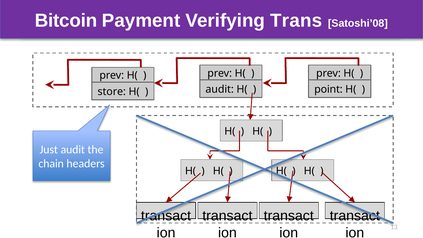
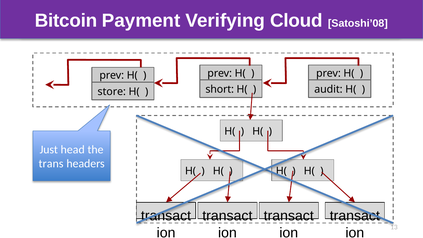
Trans: Trans -> Cloud
audit at (220, 89): audit -> short
point: point -> audit
Just audit: audit -> head
chain: chain -> trans
